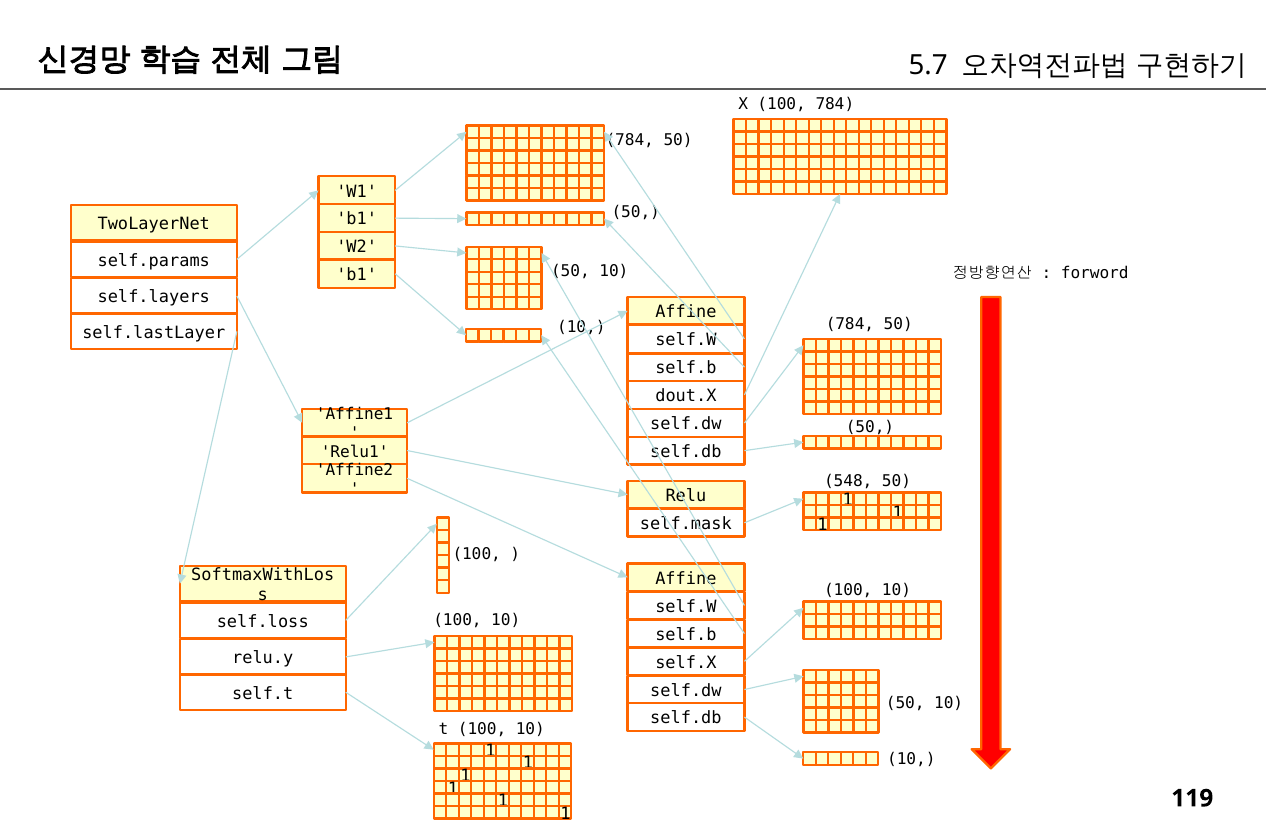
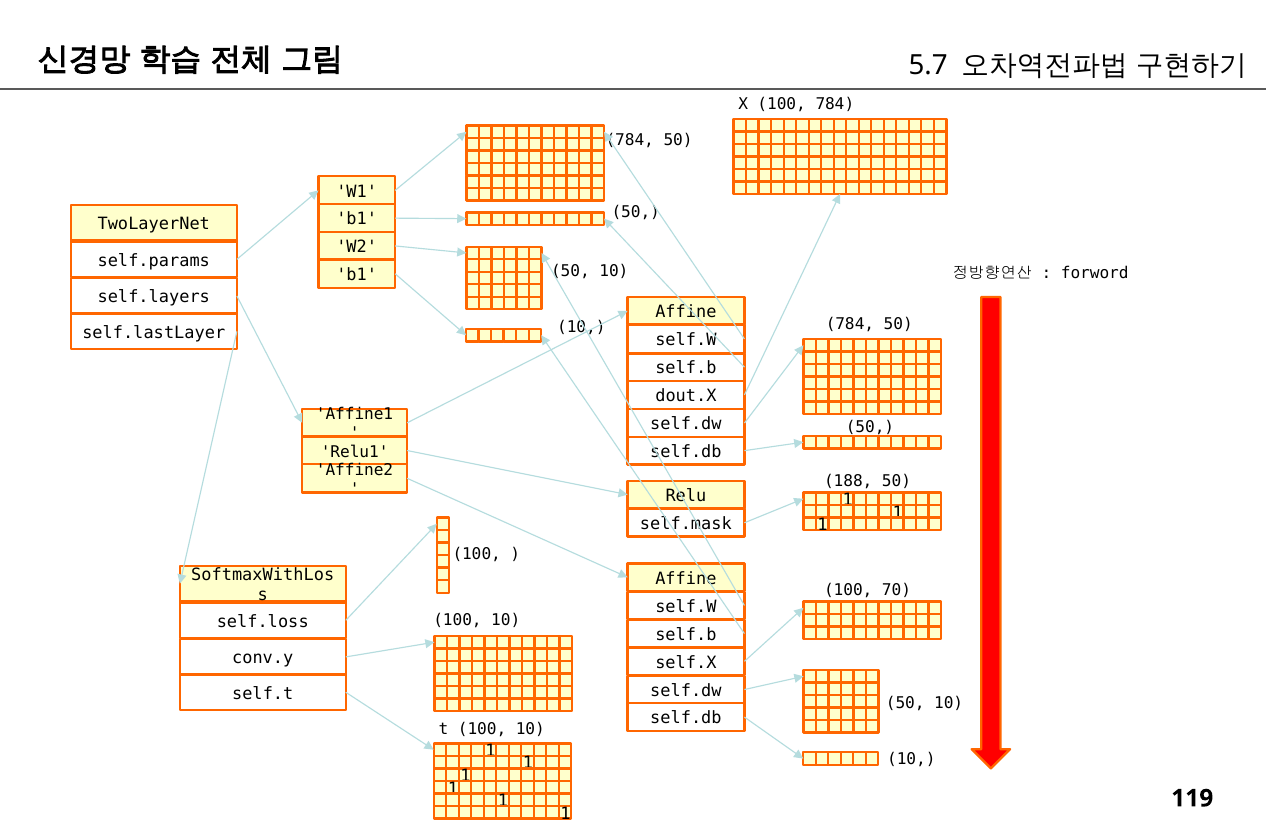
548: 548 -> 188
10 at (897, 590): 10 -> 70
relu.y: relu.y -> conv.y
